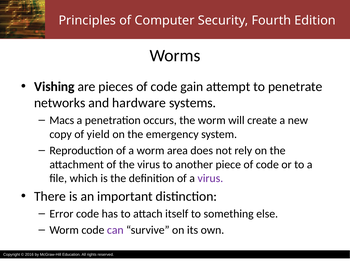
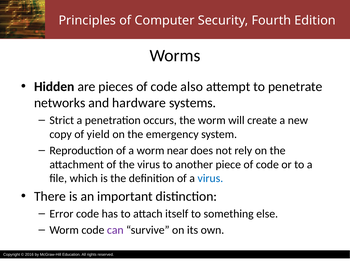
Vishing: Vishing -> Hidden
gain: gain -> also
Macs: Macs -> Strict
area: area -> near
virus at (210, 179) colour: purple -> blue
